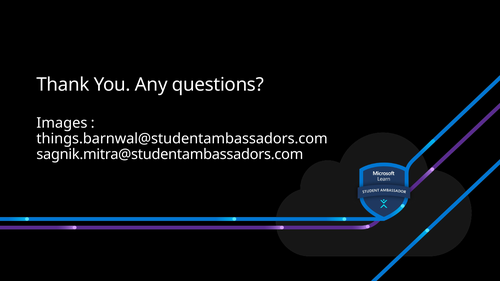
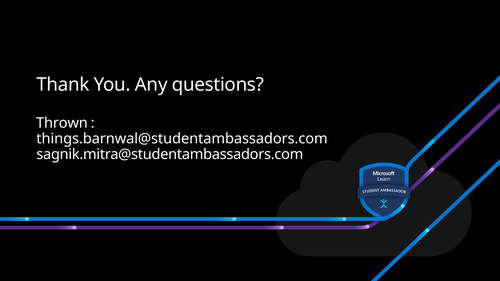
Images: Images -> Thrown
